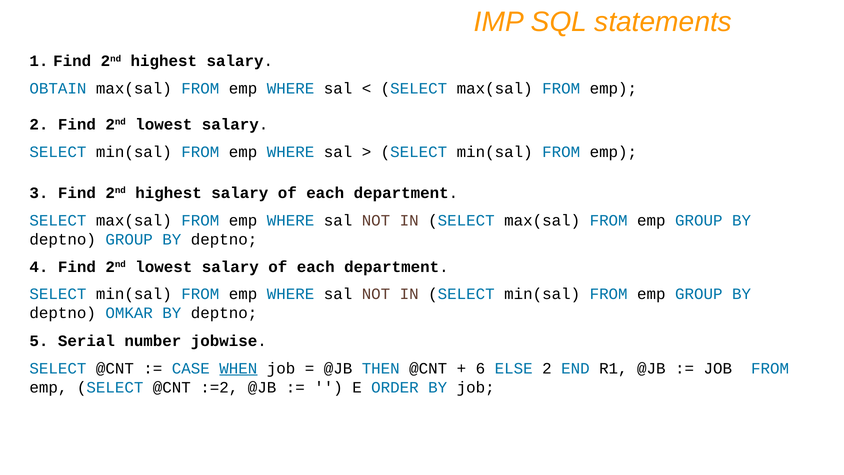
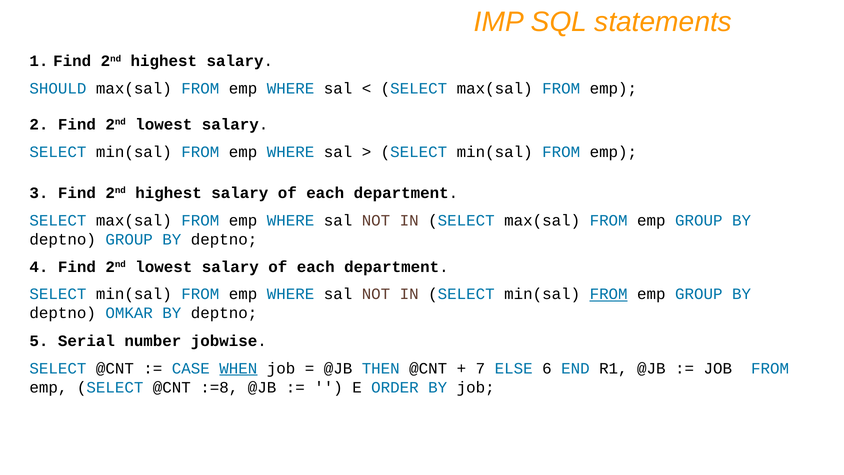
OBTAIN: OBTAIN -> SHOULD
FROM at (609, 294) underline: none -> present
6: 6 -> 7
ELSE 2: 2 -> 6
:=2: :=2 -> :=8
